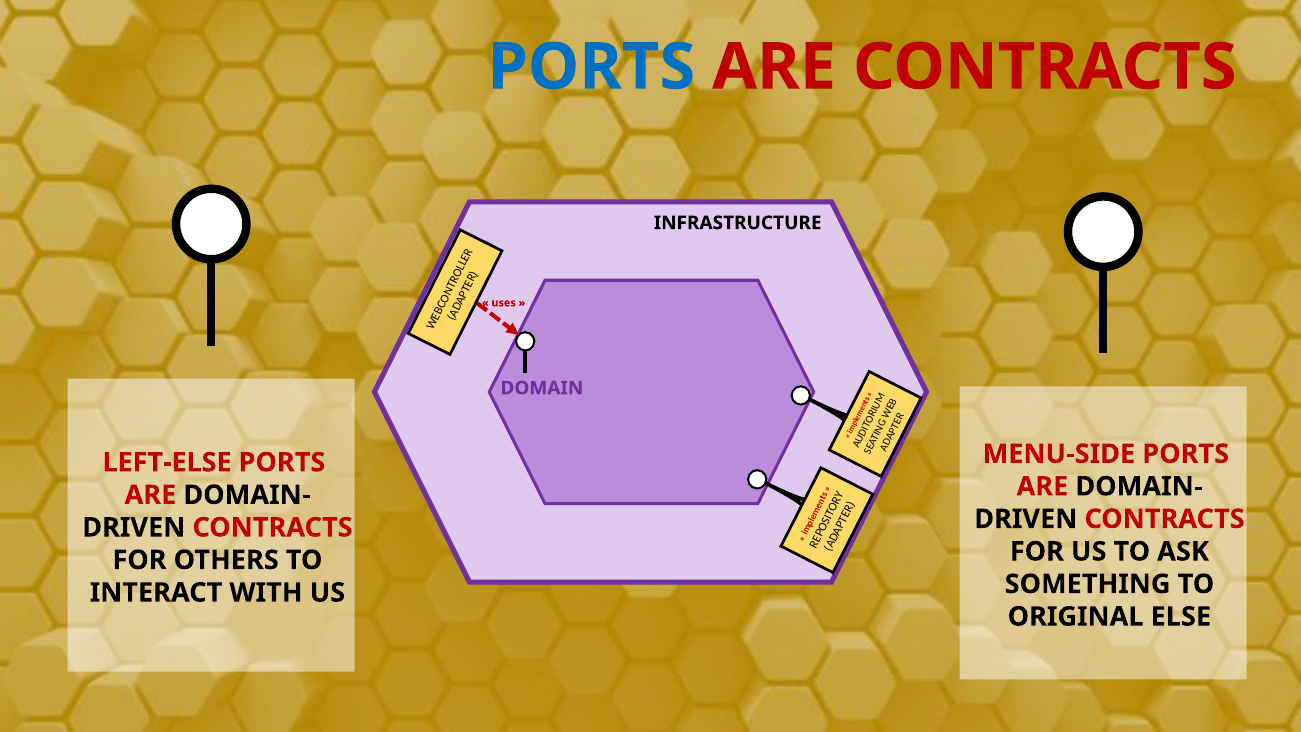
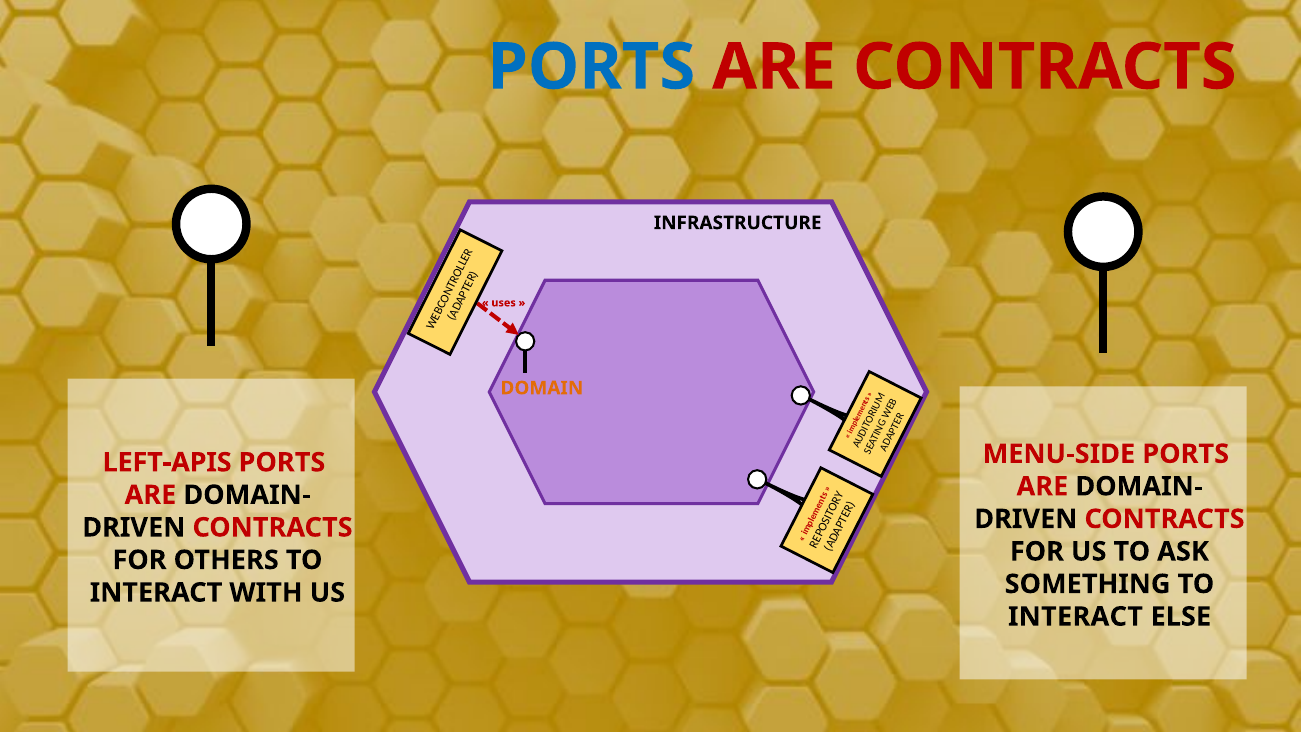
DOMAIN colour: purple -> orange
LEFT-ELSE: LEFT-ELSE -> LEFT-APIS
ORIGINAL at (1076, 617): ORIGINAL -> INTERACT
